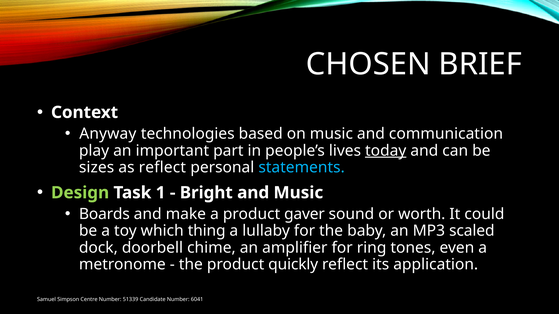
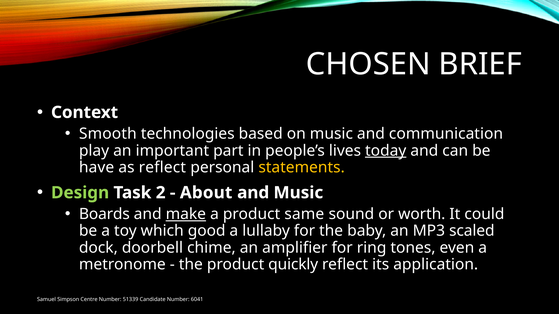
Anyway: Anyway -> Smooth
sizes: sizes -> have
statements colour: light blue -> yellow
1: 1 -> 2
Bright: Bright -> About
make underline: none -> present
gaver: gaver -> same
thing: thing -> good
